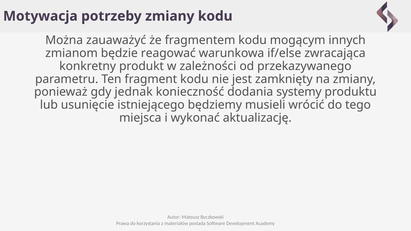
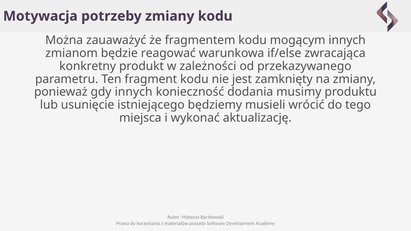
gdy jednak: jednak -> innych
systemy: systemy -> musimy
